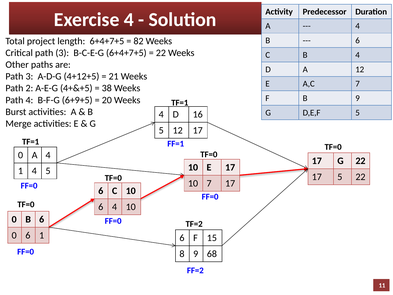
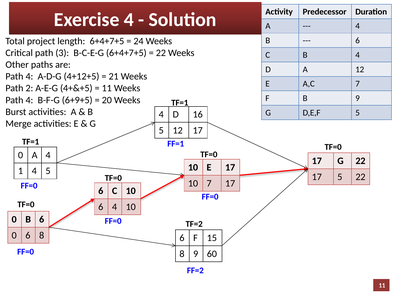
82: 82 -> 24
3 at (29, 76): 3 -> 4
38 at (107, 88): 38 -> 11
6 1: 1 -> 8
68: 68 -> 60
